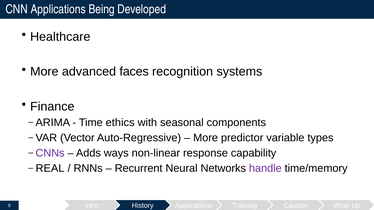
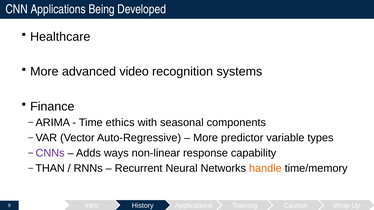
faces: faces -> video
REAL: REAL -> THAN
handle colour: purple -> orange
